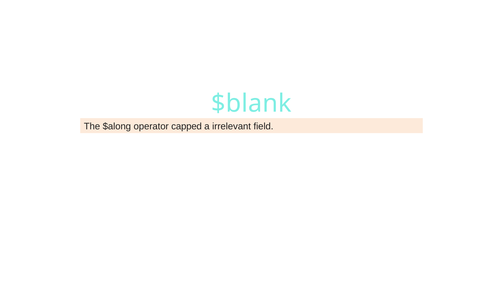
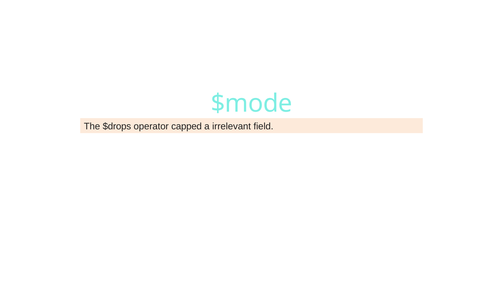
$blank: $blank -> $mode
$along: $along -> $drops
